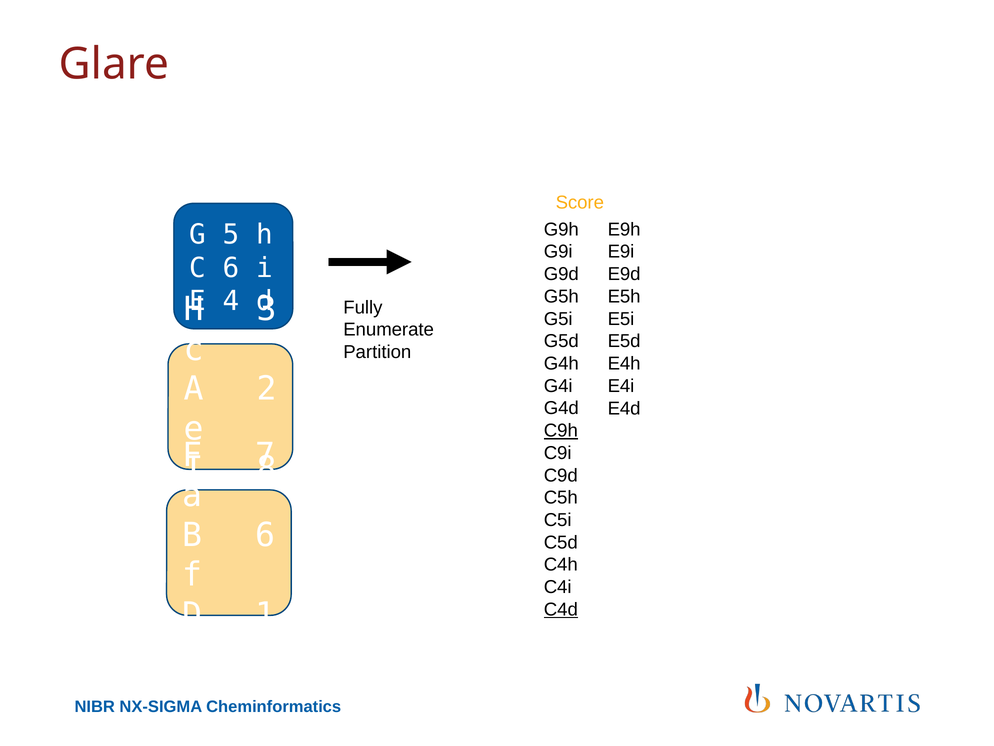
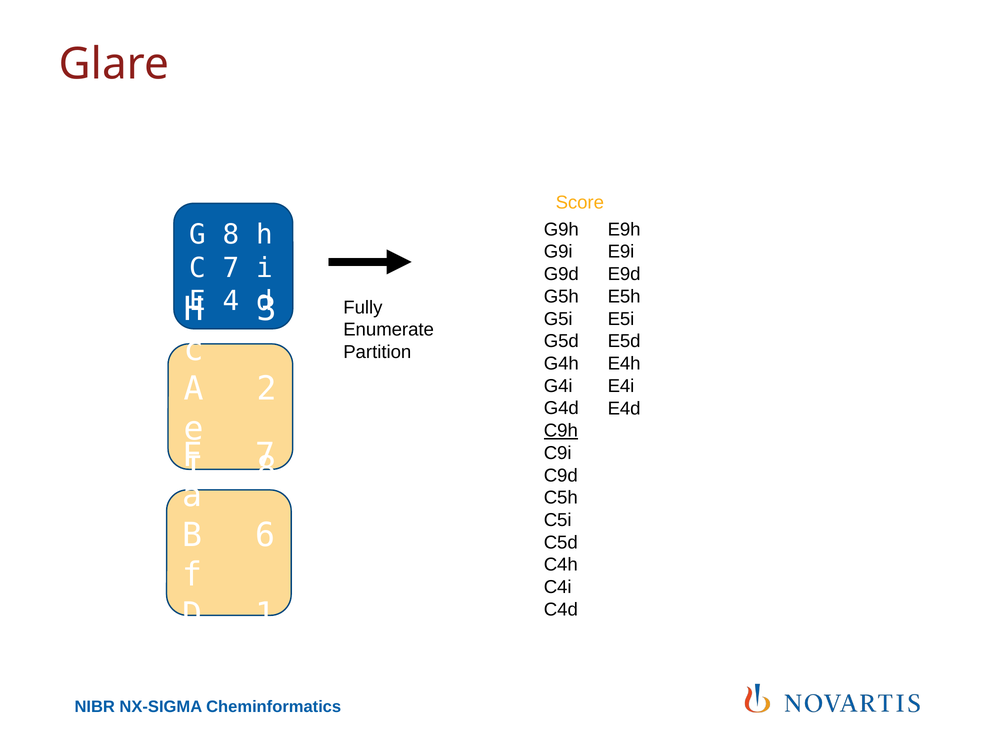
G 5: 5 -> 8
C 6: 6 -> 7
C4d underline: present -> none
